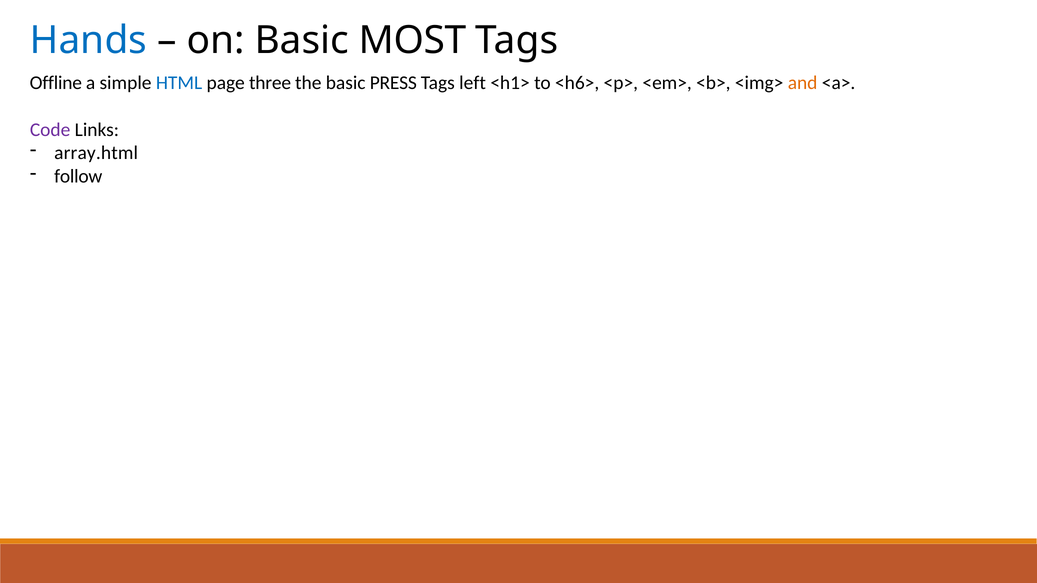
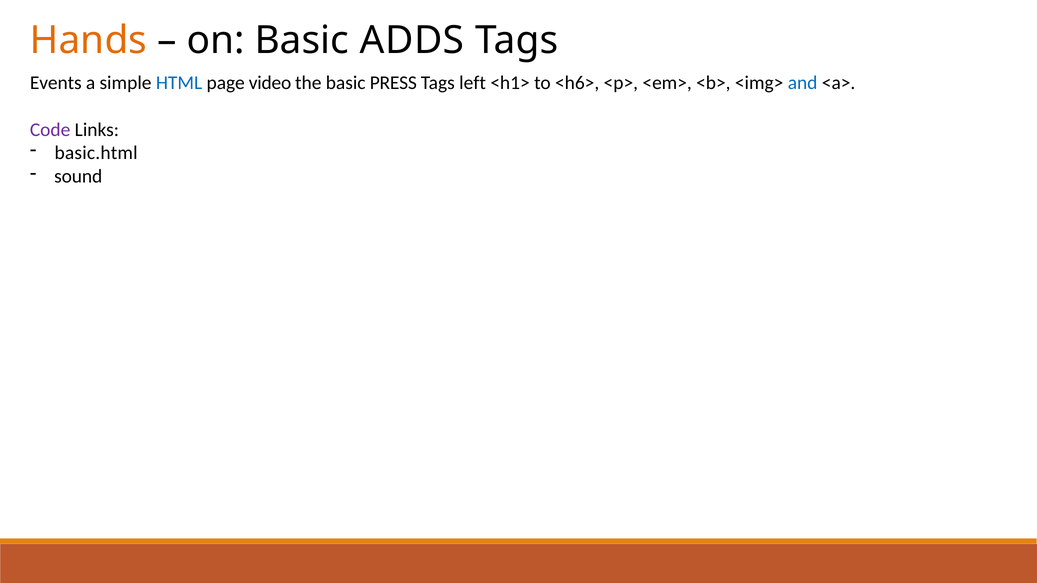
Hands colour: blue -> orange
MOST: MOST -> ADDS
Offline: Offline -> Events
three: three -> video
and colour: orange -> blue
array.html: array.html -> basic.html
follow: follow -> sound
